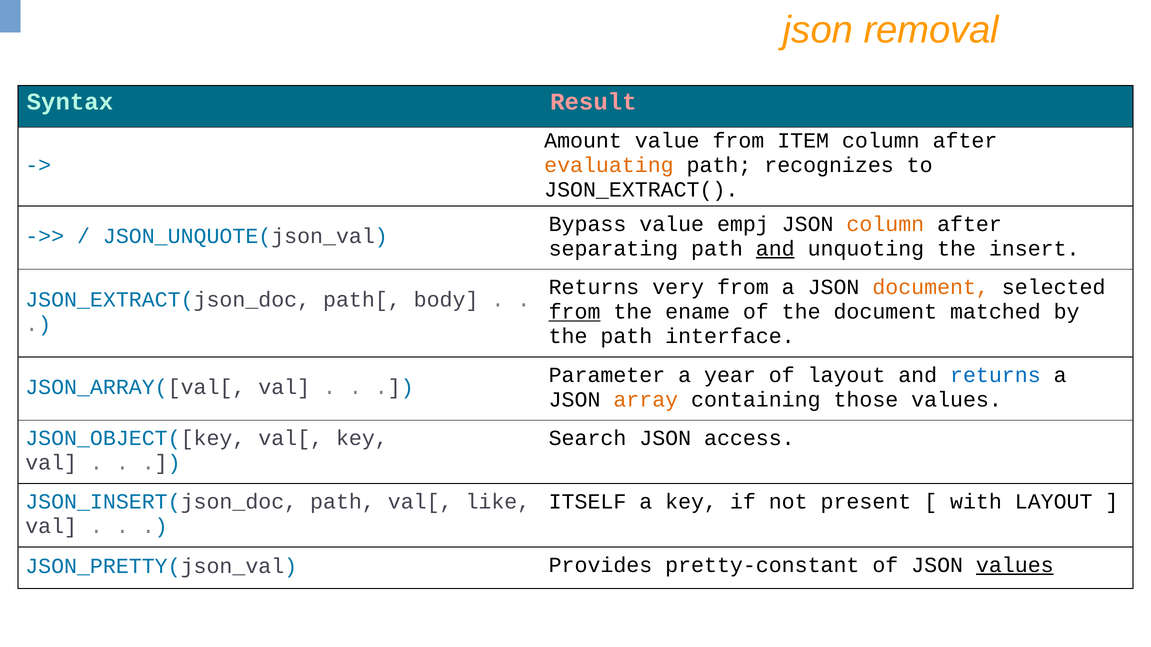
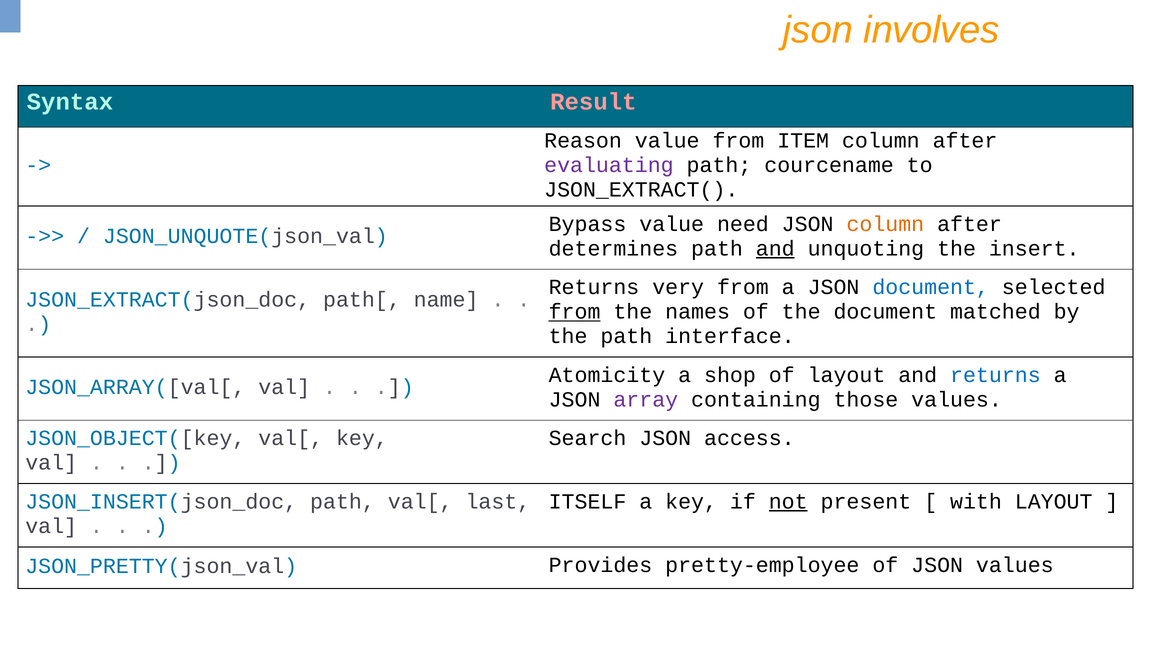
removal: removal -> involves
Amount: Amount -> Reason
evaluating colour: orange -> purple
recognizes: recognizes -> courcename
empj: empj -> need
separating: separating -> determines
document at (931, 288) colour: orange -> blue
body: body -> name
ename: ename -> names
Parameter: Parameter -> Atomicity
year: year -> shop
array colour: orange -> purple
like: like -> last
not underline: none -> present
pretty-constant: pretty-constant -> pretty-employee
values at (1015, 565) underline: present -> none
